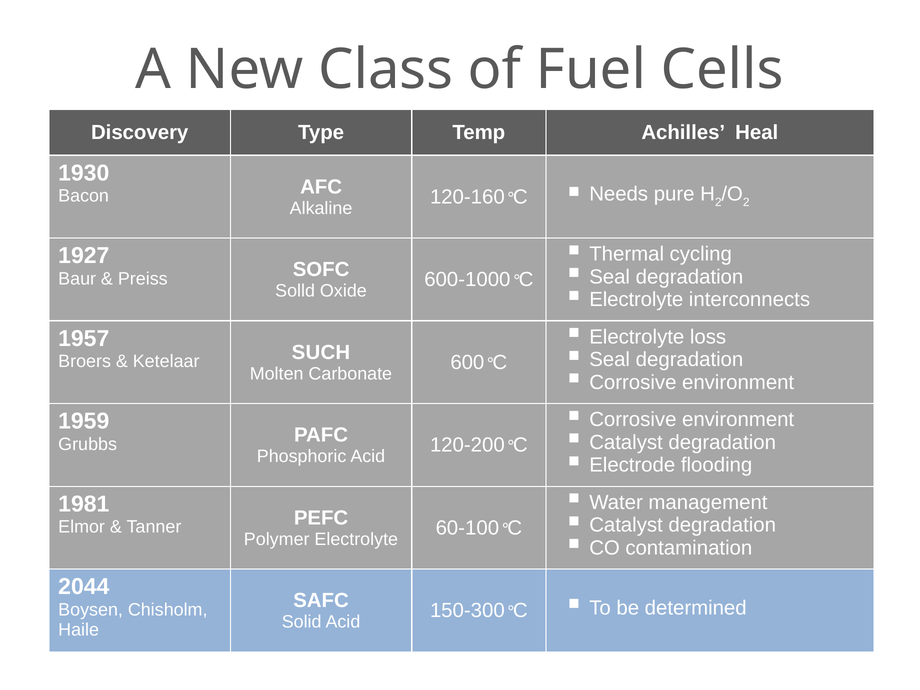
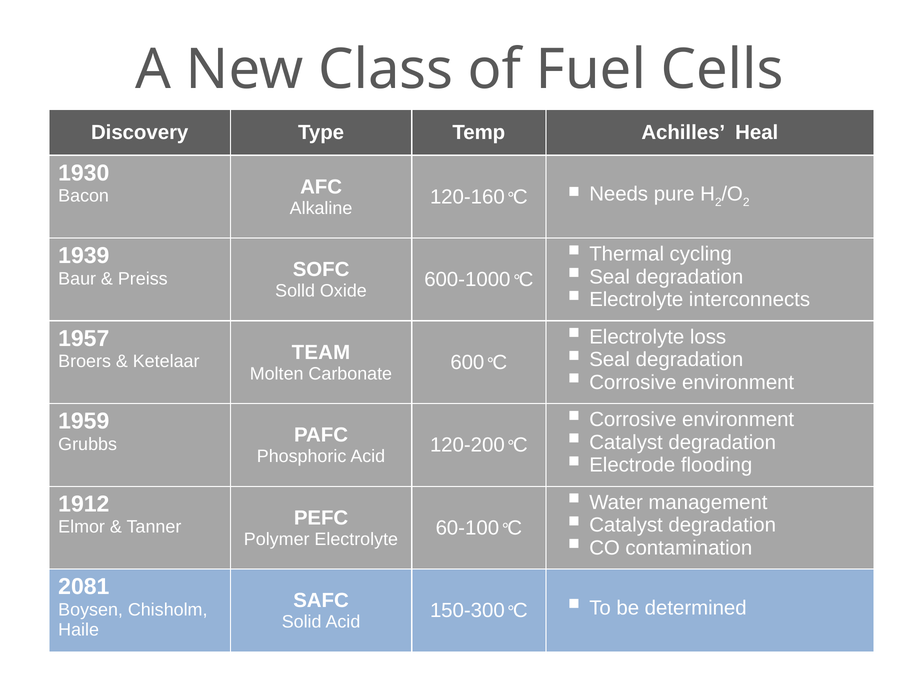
1927: 1927 -> 1939
SUCH: SUCH -> TEAM
1981: 1981 -> 1912
2044: 2044 -> 2081
